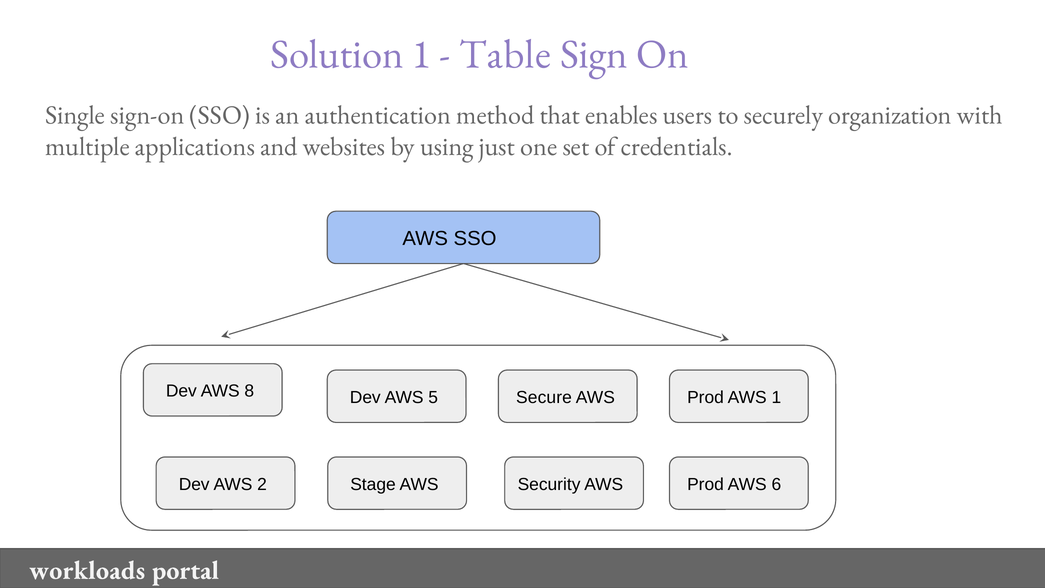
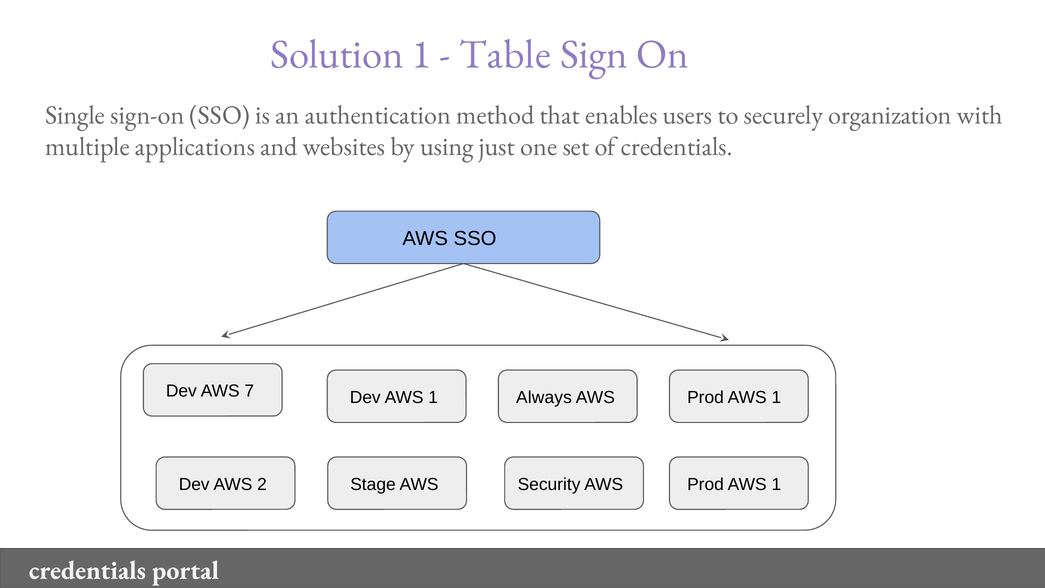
8: 8 -> 7
Dev AWS 5: 5 -> 1
Secure: Secure -> Always
AWS Prod AWS 6: 6 -> 1
workloads at (87, 570): workloads -> credentials
